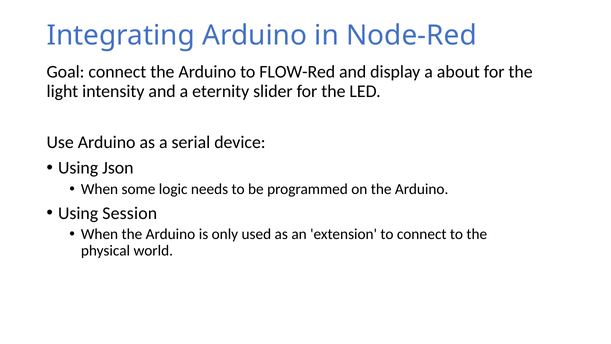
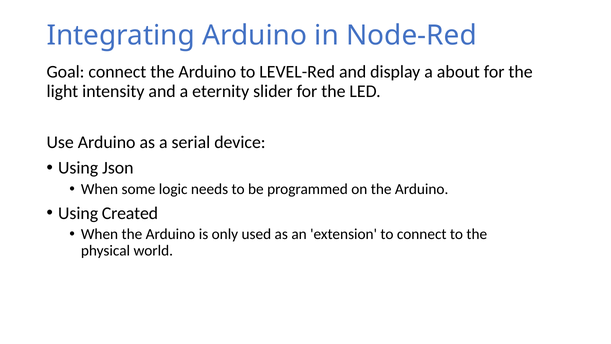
FLOW-Red: FLOW-Red -> LEVEL-Red
Session: Session -> Created
